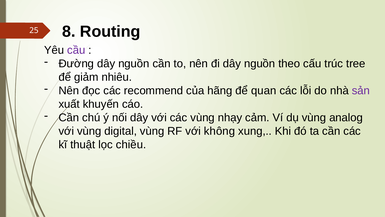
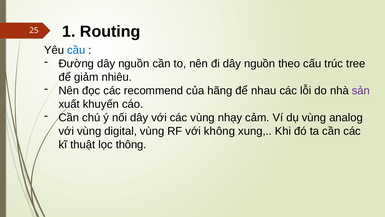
8: 8 -> 1
cầu colour: purple -> blue
quan: quan -> nhau
chiều: chiều -> thông
